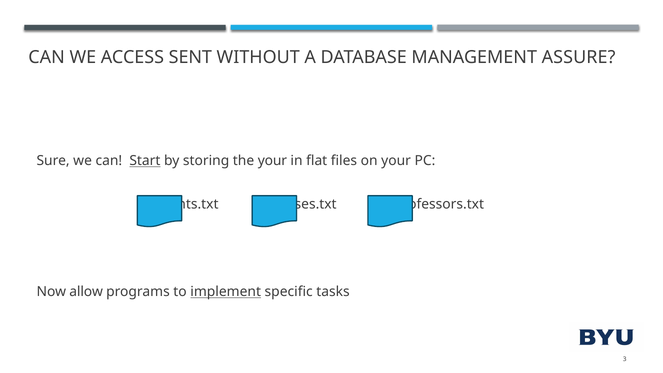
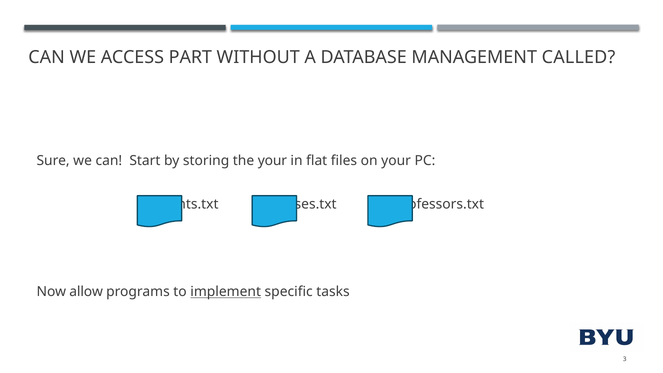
SENT: SENT -> PART
ASSURE: ASSURE -> CALLED
Start underline: present -> none
